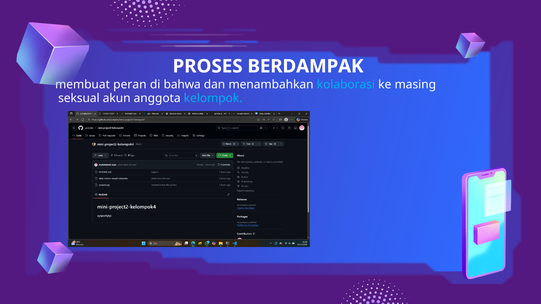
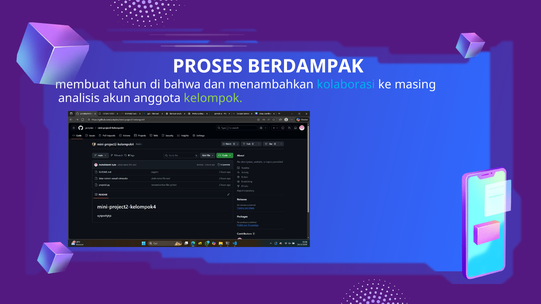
peran: peran -> tahun
seksual: seksual -> analisis
kelompok colour: light blue -> light green
